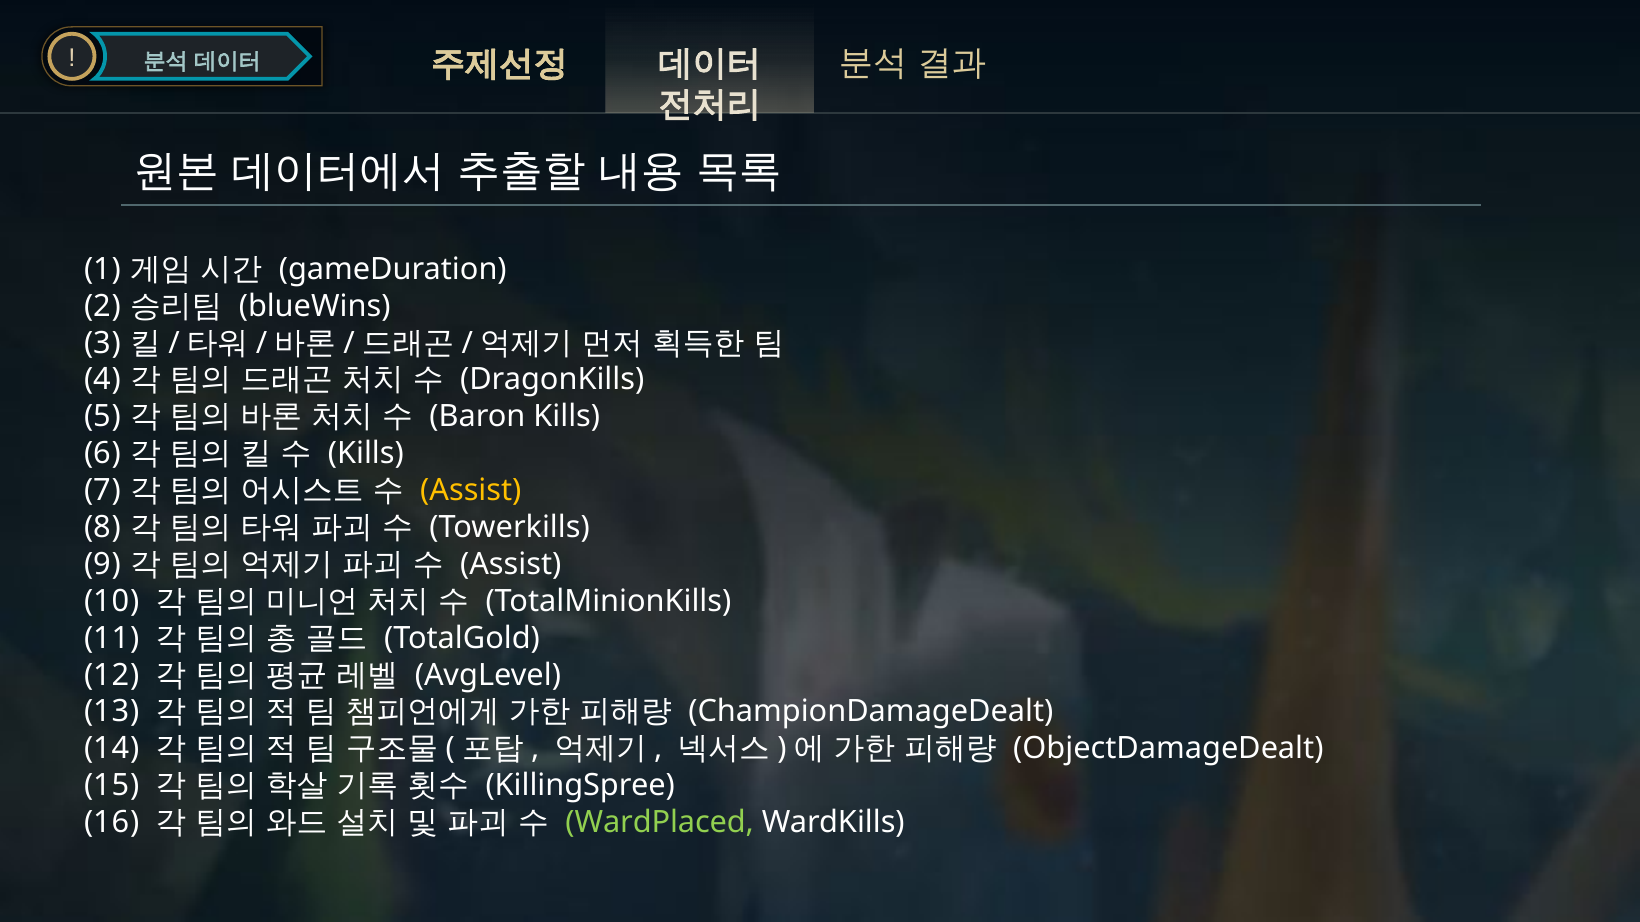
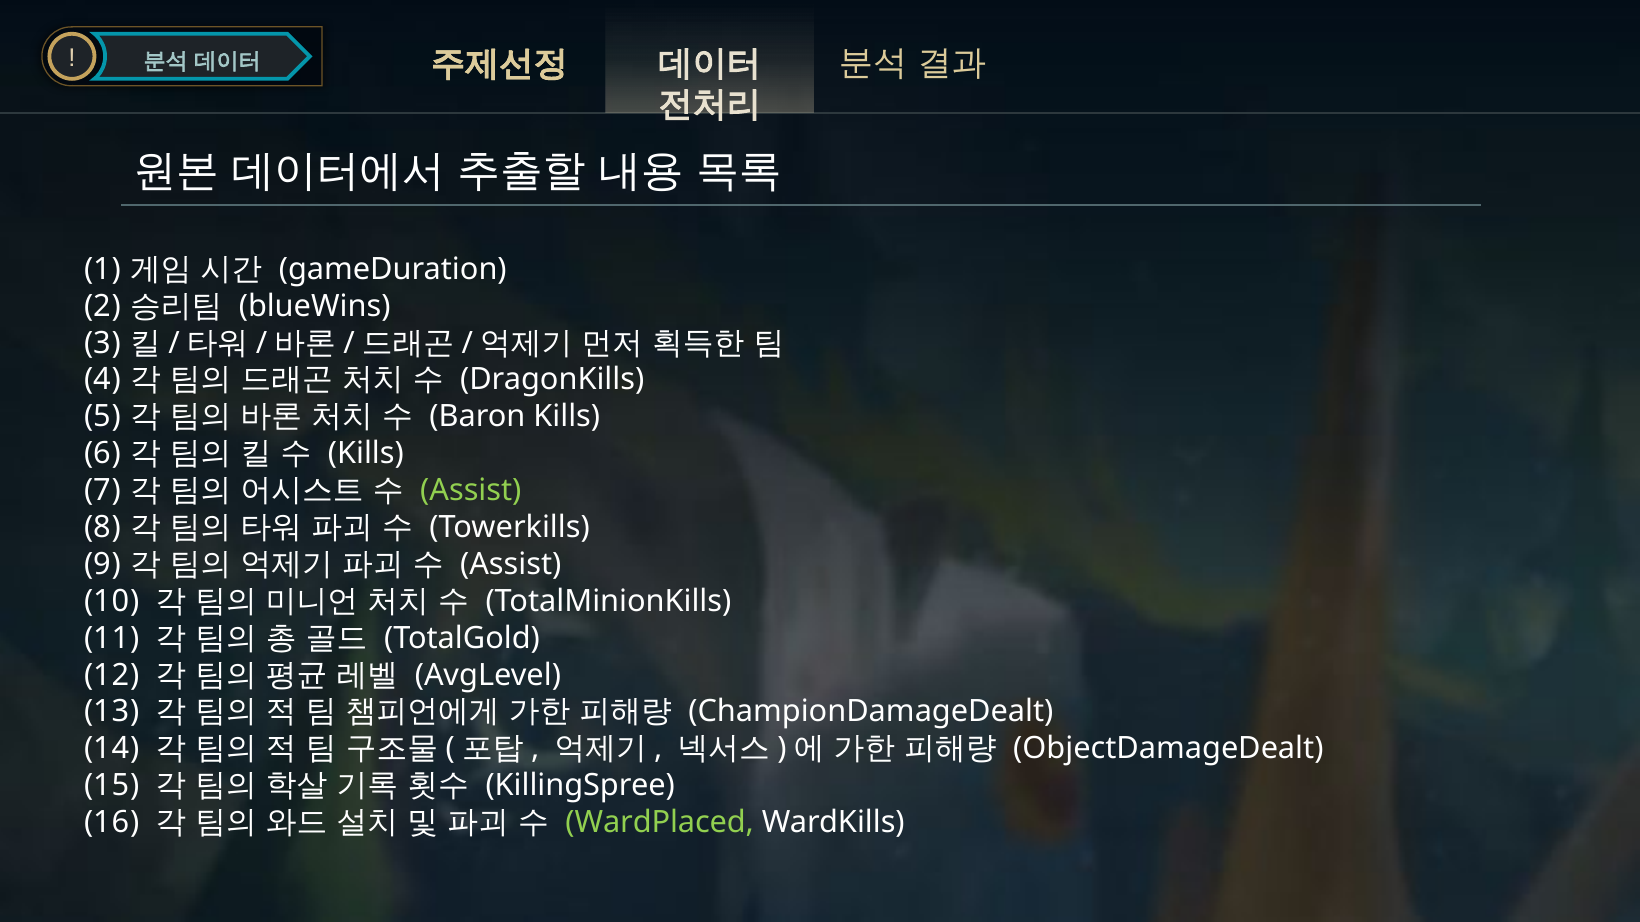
Assist at (471, 491) colour: yellow -> light green
